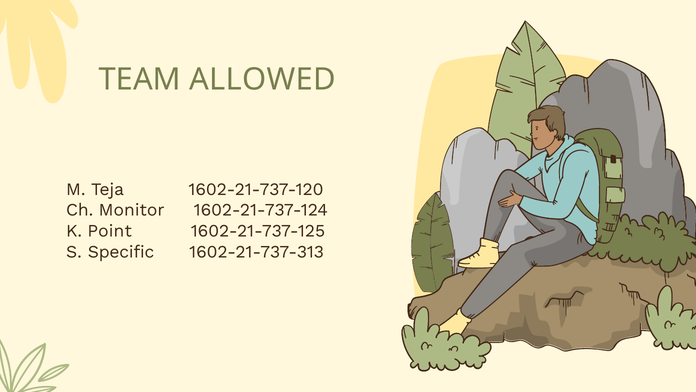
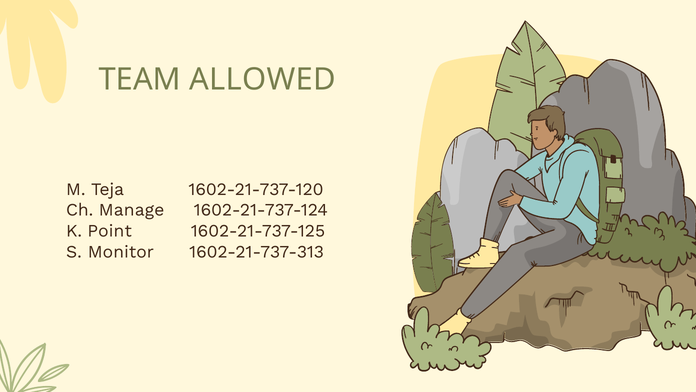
Monitor: Monitor -> Manage
Specific: Specific -> Monitor
